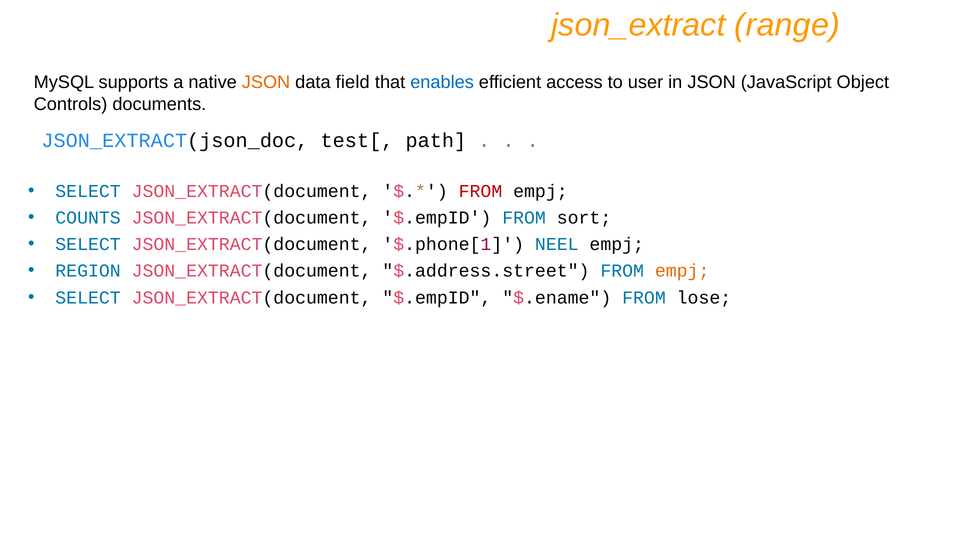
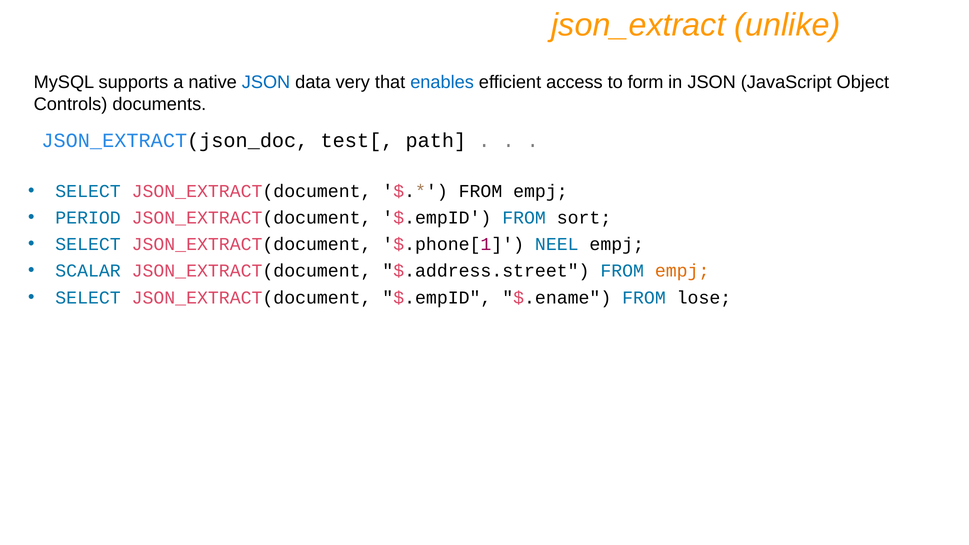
range: range -> unlike
JSON at (266, 82) colour: orange -> blue
field: field -> very
user: user -> form
FROM at (480, 191) colour: red -> black
COUNTS: COUNTS -> PERIOD
REGION: REGION -> SCALAR
